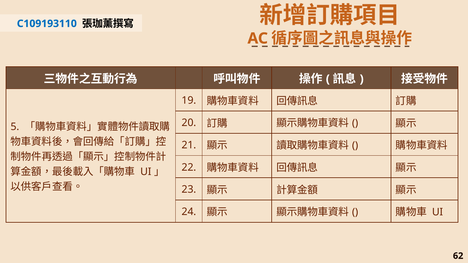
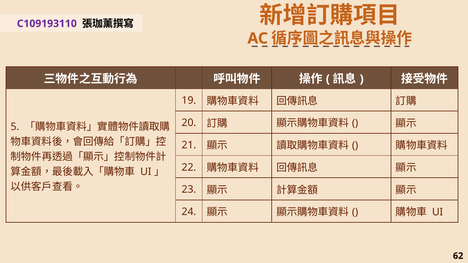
C109193110 colour: blue -> purple
